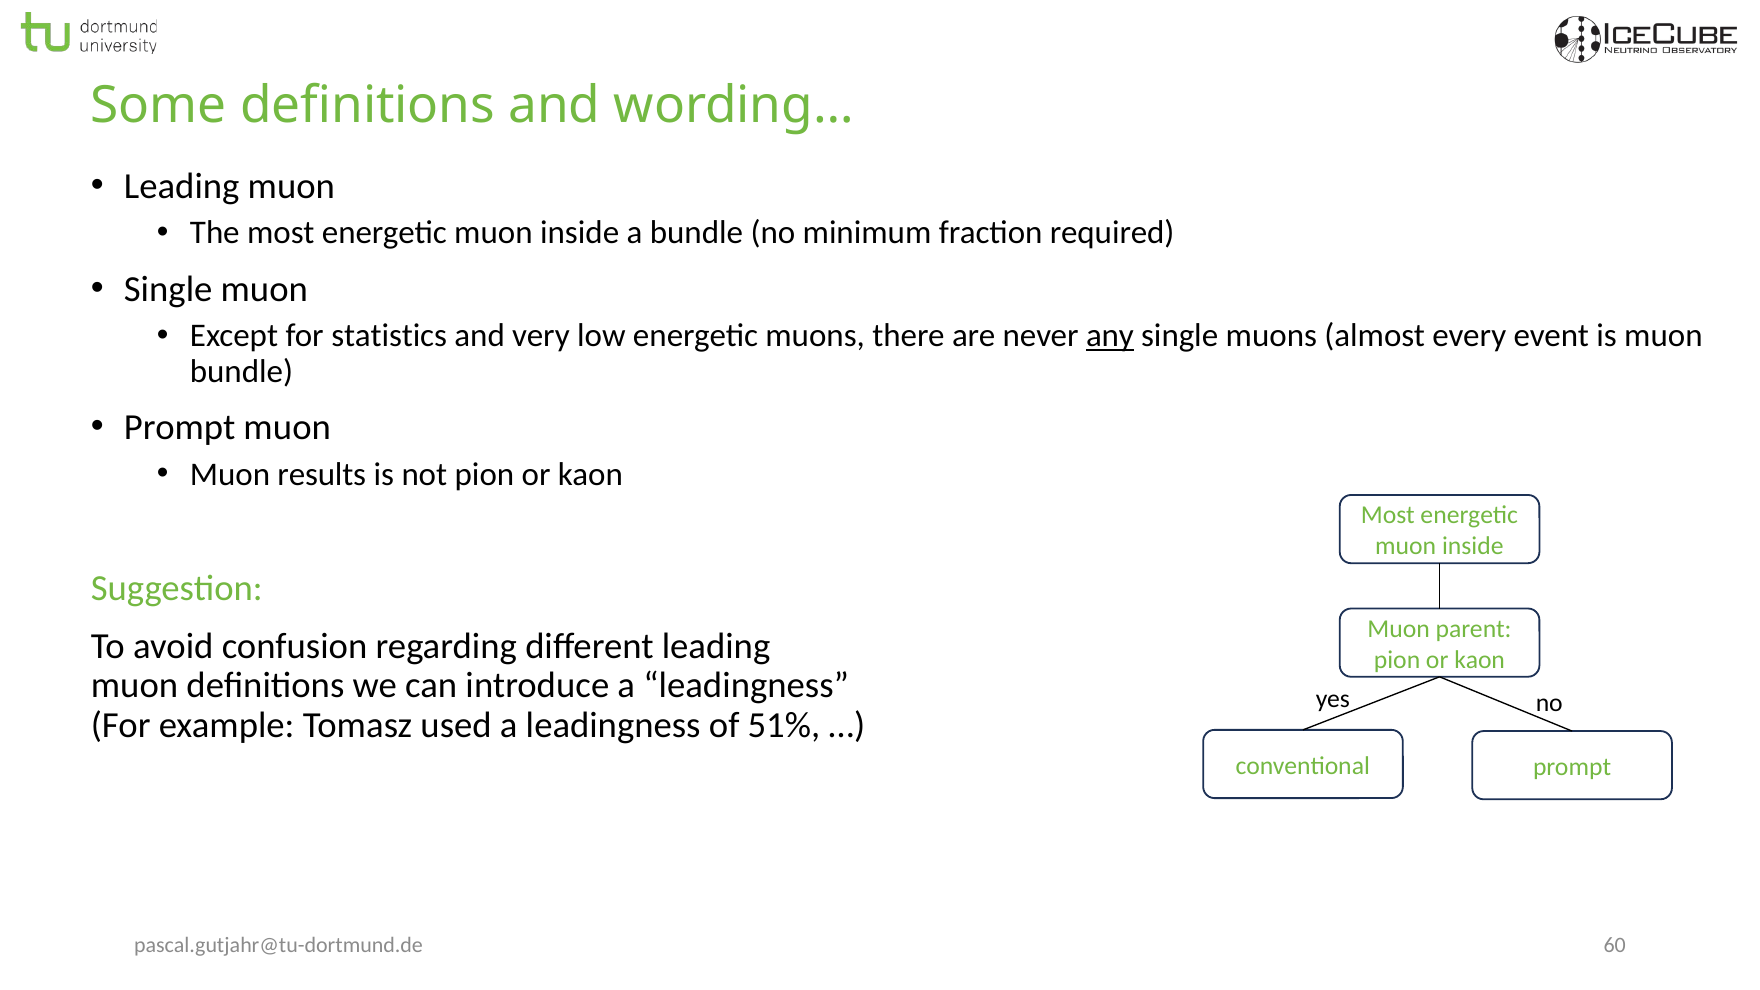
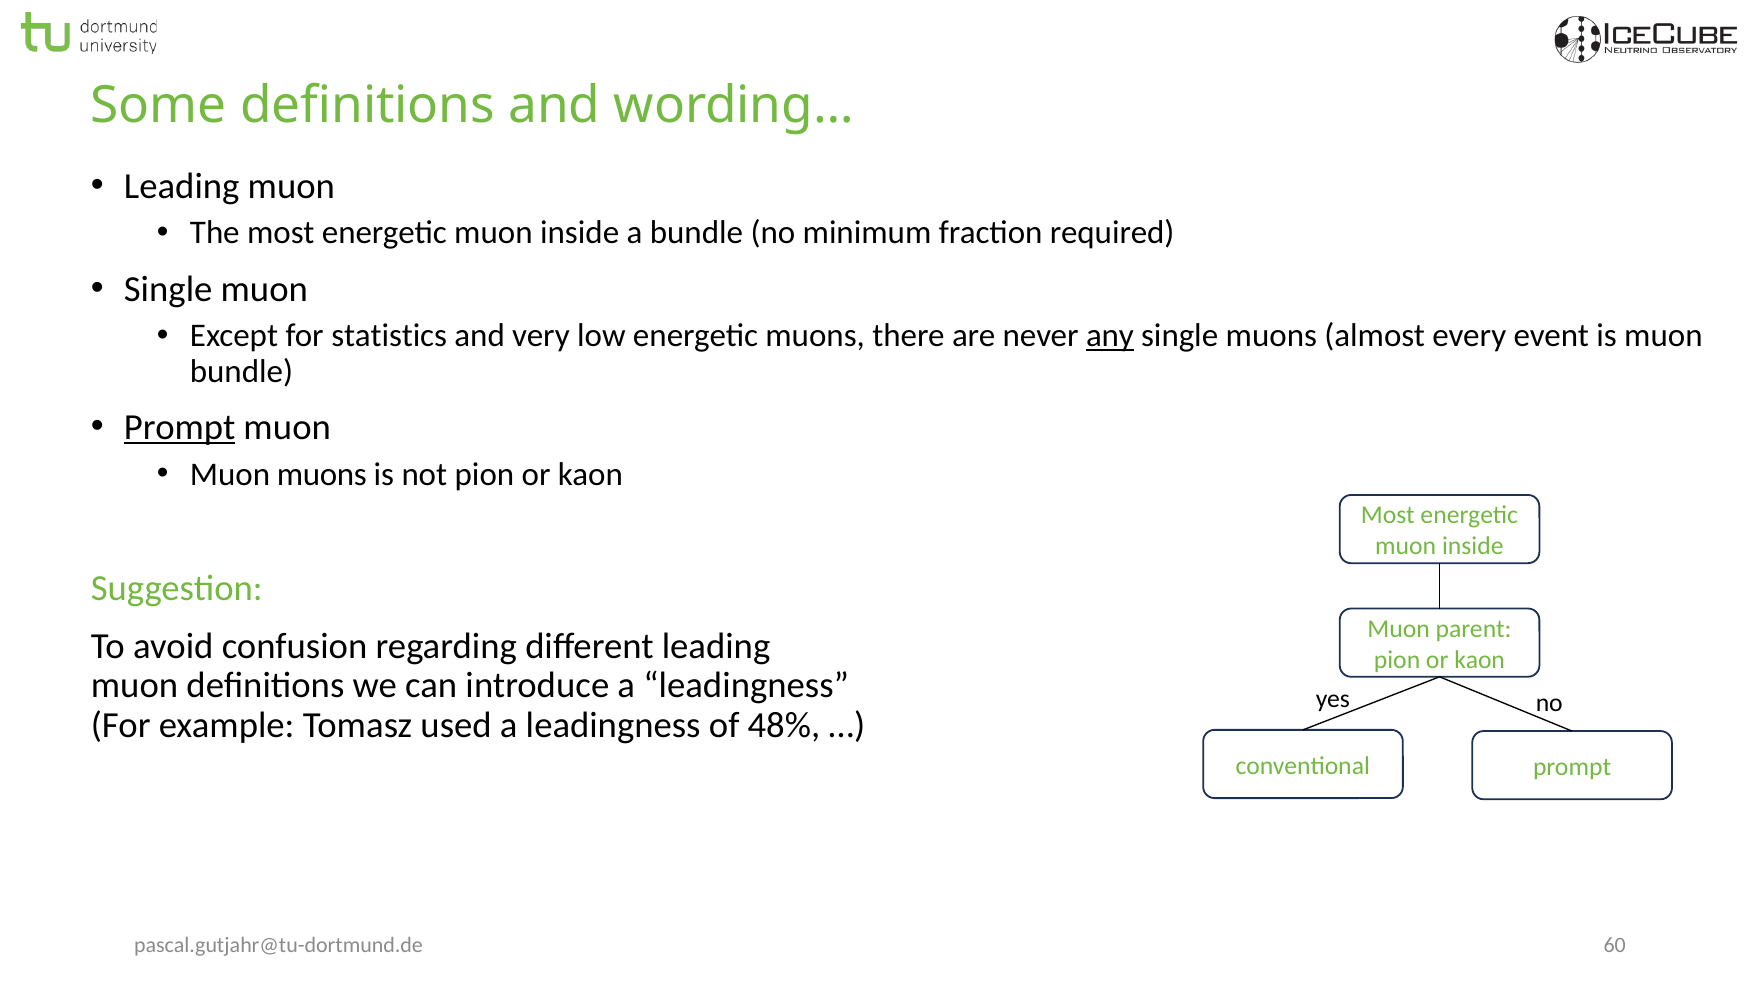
Prompt at (180, 427) underline: none -> present
Muon results: results -> muons
51%: 51% -> 48%
